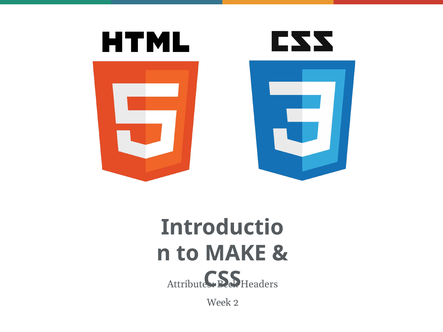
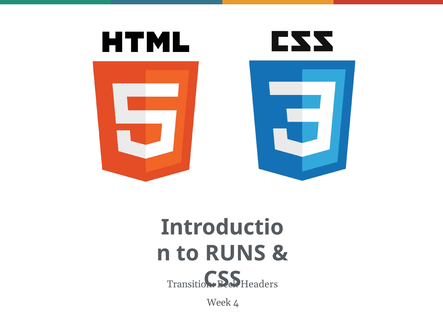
MAKE: MAKE -> RUNS
Attributes: Attributes -> Transition
2: 2 -> 4
